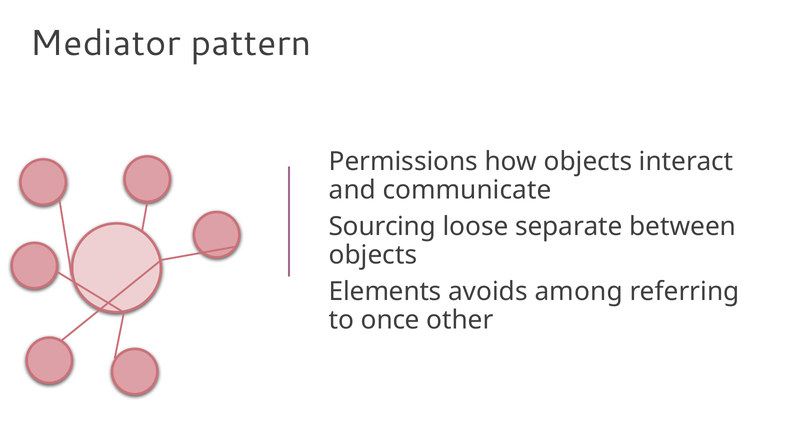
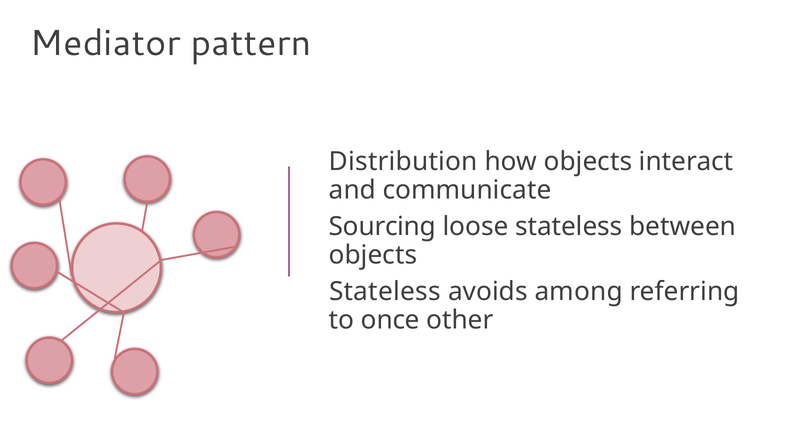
Permissions: Permissions -> Distribution
loose separate: separate -> stateless
Elements at (385, 292): Elements -> Stateless
